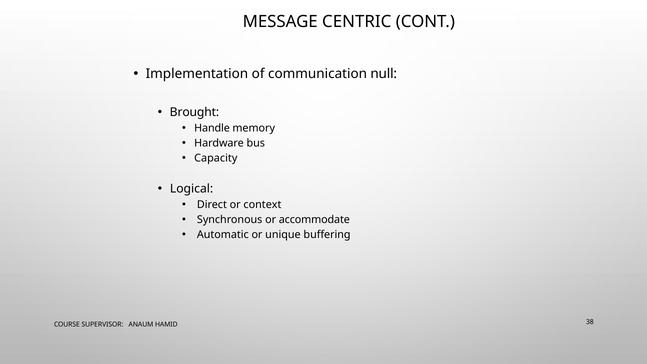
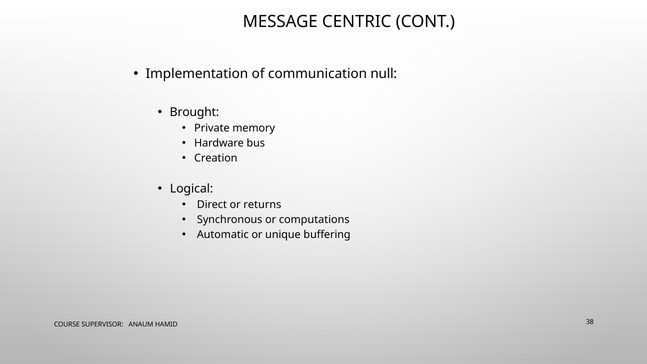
Handle: Handle -> Private
Capacity: Capacity -> Creation
context: context -> returns
accommodate: accommodate -> computations
